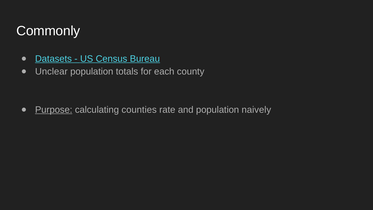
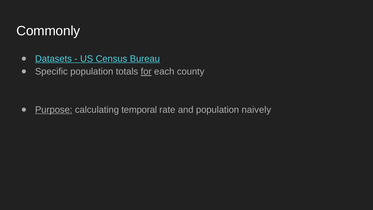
Unclear: Unclear -> Specific
for underline: none -> present
counties: counties -> temporal
